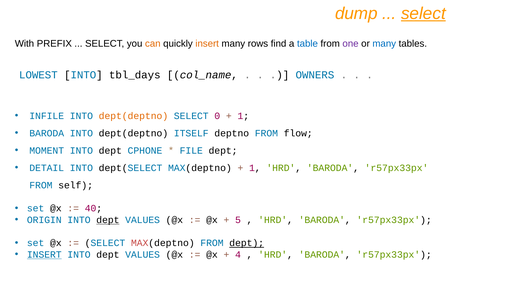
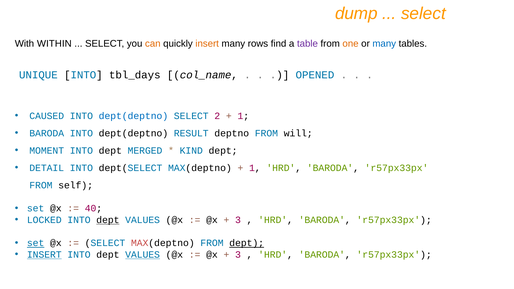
select at (423, 13) underline: present -> none
PREFIX: PREFIX -> WITHIN
table colour: blue -> purple
one colour: purple -> orange
LOWEST: LOWEST -> UNIQUE
OWNERS: OWNERS -> OPENED
INFILE: INFILE -> CAUSED
dept(deptno at (133, 116) colour: orange -> blue
0: 0 -> 2
ITSELF: ITSELF -> RESULT
flow: flow -> will
CPHONE: CPHONE -> MERGED
FILE: FILE -> KIND
ORIGIN: ORIGIN -> LOCKED
5 at (238, 220): 5 -> 3
set at (36, 243) underline: none -> present
VALUES at (143, 255) underline: none -> present
4 at (238, 255): 4 -> 3
